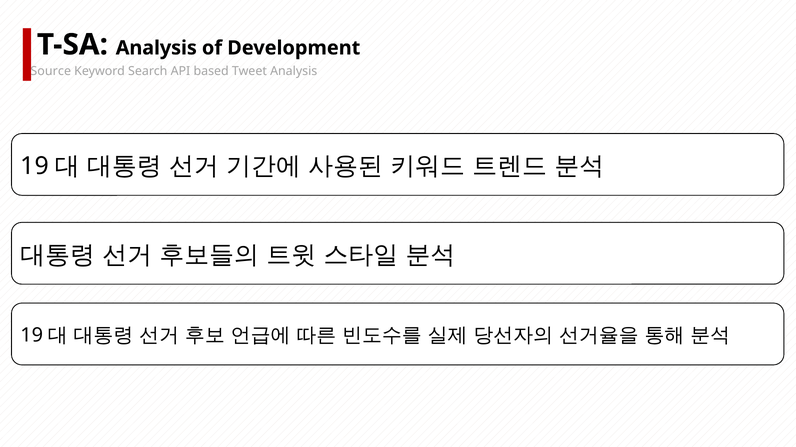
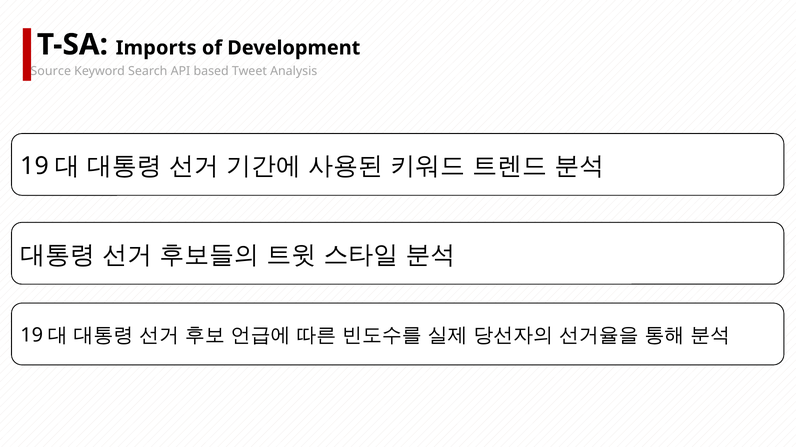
T-SA Analysis: Analysis -> Imports
